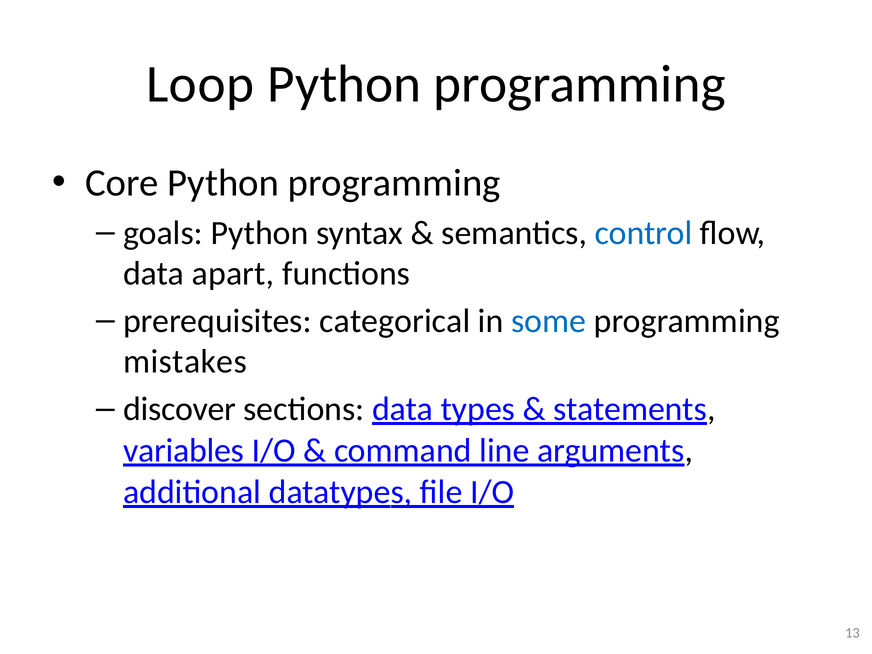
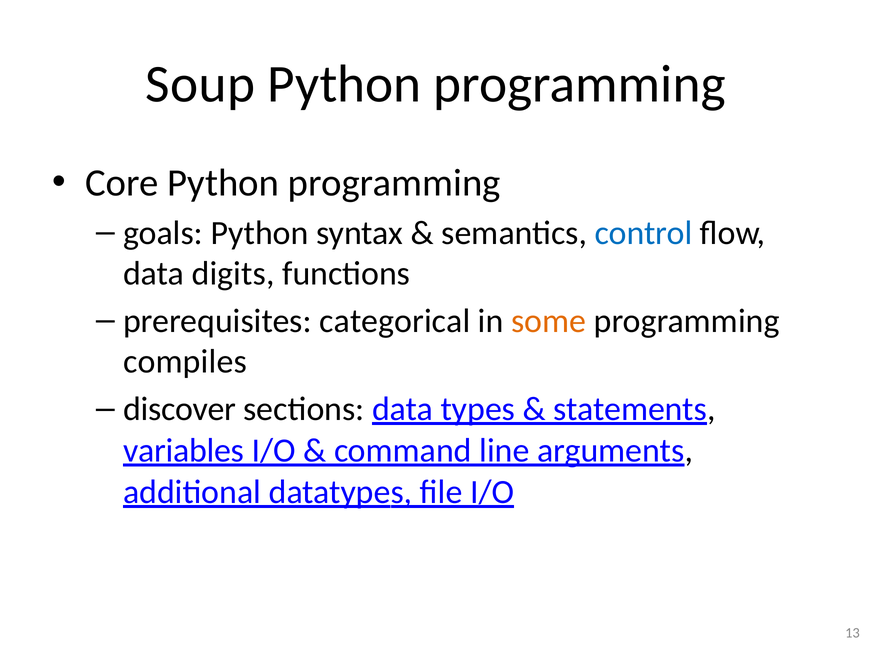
Loop: Loop -> Soup
apart: apart -> digits
some colour: blue -> orange
mistakes: mistakes -> compiles
